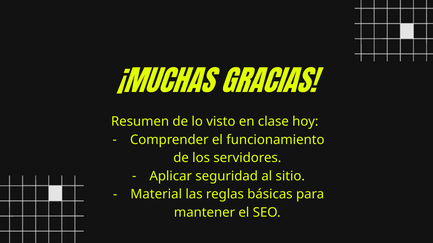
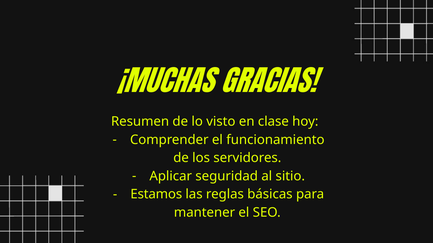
Material: Material -> Estamos
